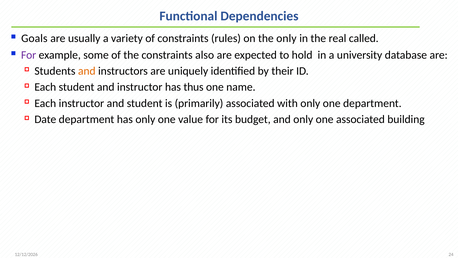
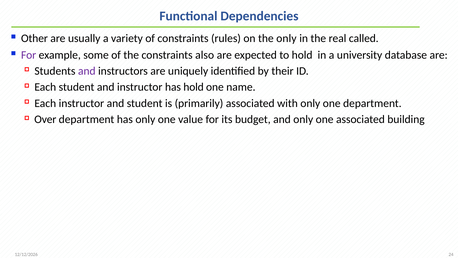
Goals: Goals -> Other
and at (87, 71) colour: orange -> purple
has thus: thus -> hold
Date: Date -> Over
